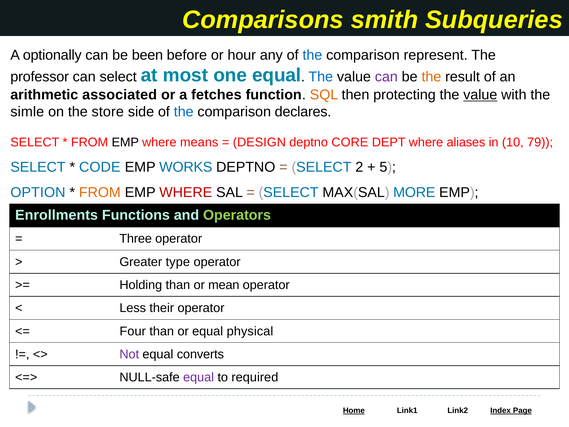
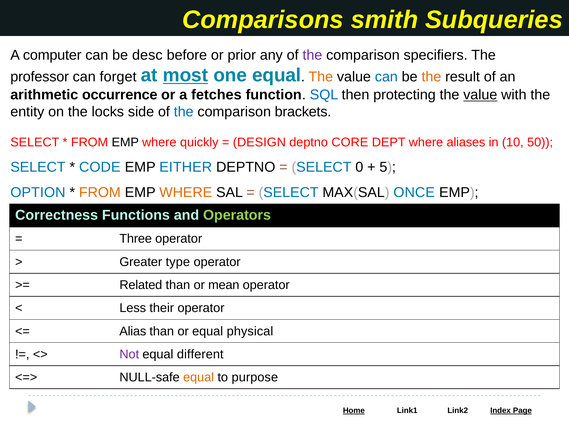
optionally: optionally -> computer
been: been -> desc
hour: hour -> prior
the at (312, 55) colour: blue -> purple
represent: represent -> specifiers
can select: select -> forget
most underline: none -> present
The at (321, 77) colour: blue -> orange
can at (386, 77) colour: purple -> blue
associated: associated -> occurrence
SQL colour: orange -> blue
simle: simle -> entity
store: store -> locks
declares: declares -> brackets
means: means -> quickly
79: 79 -> 50
WORKS: WORKS -> EITHER
2: 2 -> 0
WHERE at (186, 192) colour: red -> orange
MORE: MORE -> ONCE
Enrollments: Enrollments -> Correctness
Holding: Holding -> Related
Four: Four -> Alias
converts: converts -> different
equal at (199, 377) colour: purple -> orange
required: required -> purpose
